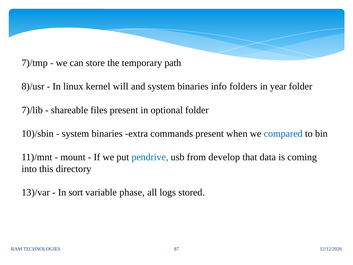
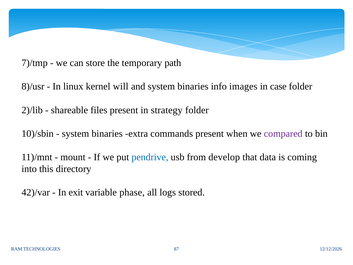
folders: folders -> images
year: year -> case
7)/lib: 7)/lib -> 2)/lib
optional: optional -> strategy
compared colour: blue -> purple
13)/var: 13)/var -> 42)/var
sort: sort -> exit
